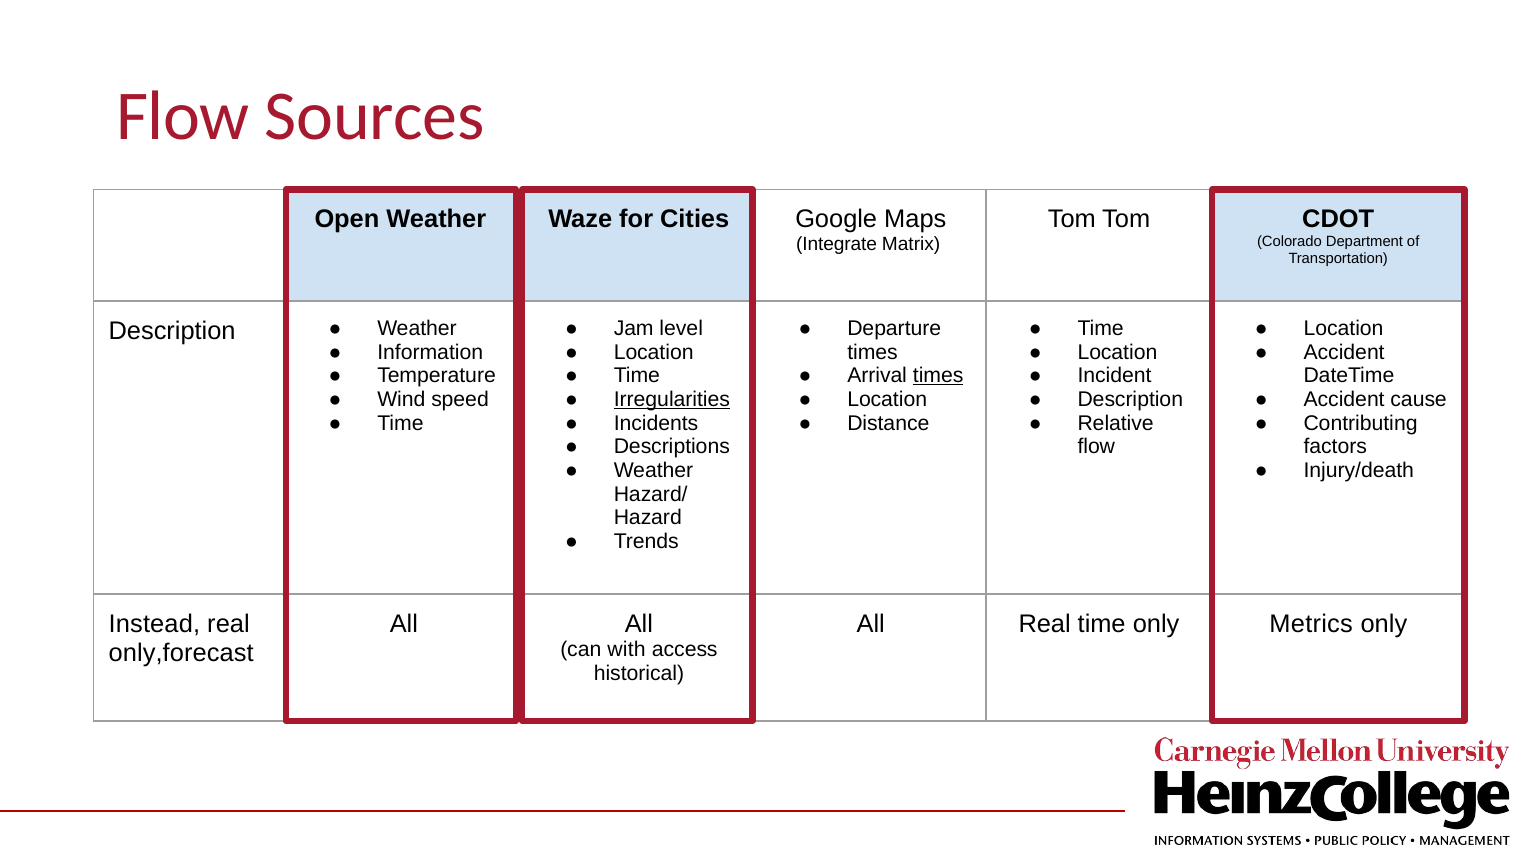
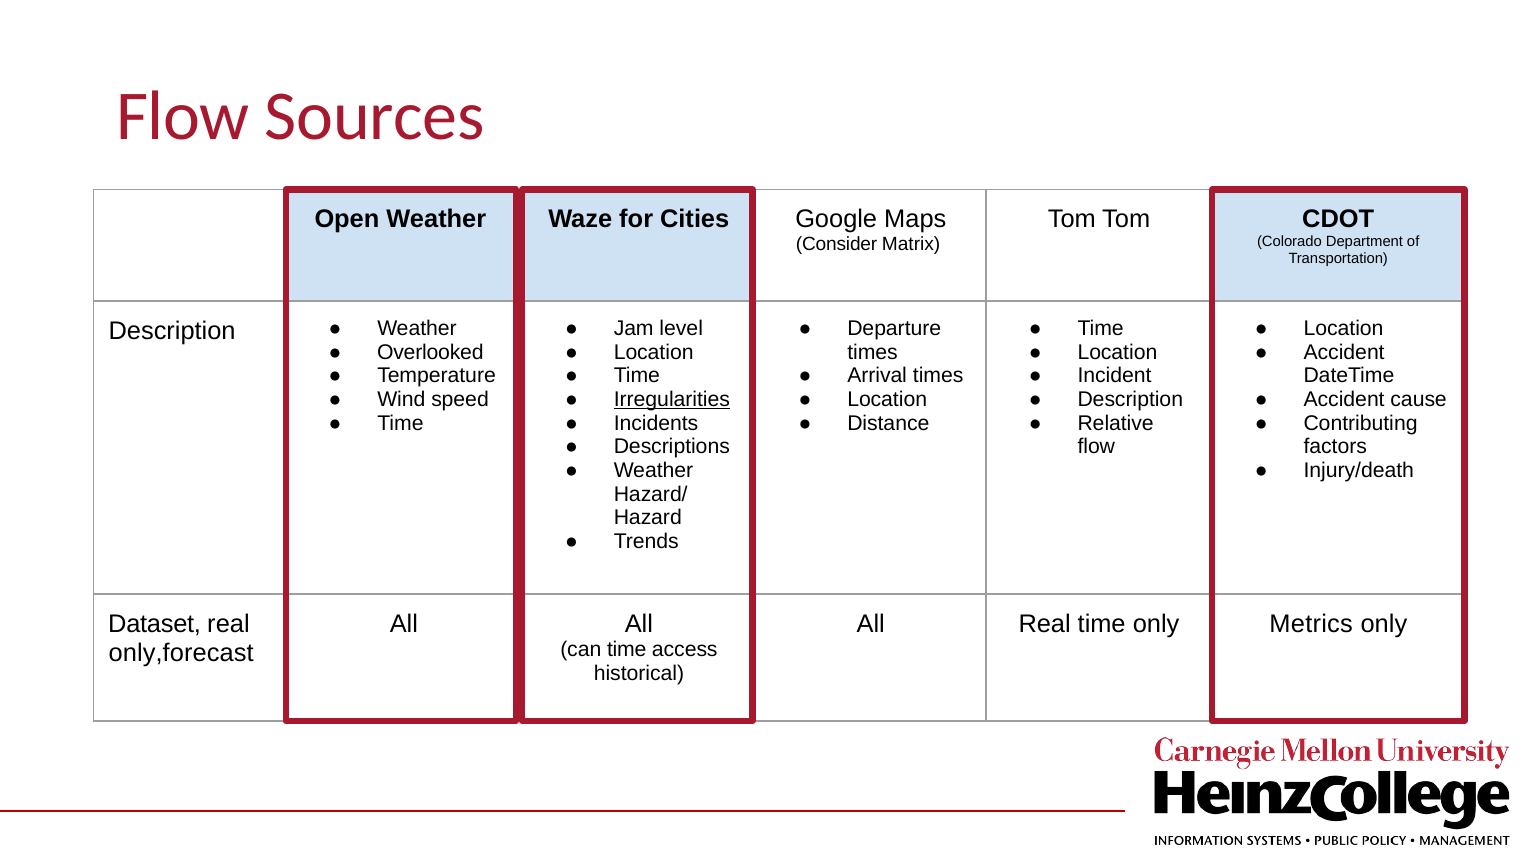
Integrate: Integrate -> Consider
Information: Information -> Overlooked
times at (938, 376) underline: present -> none
Instead: Instead -> Dataset
can with: with -> time
